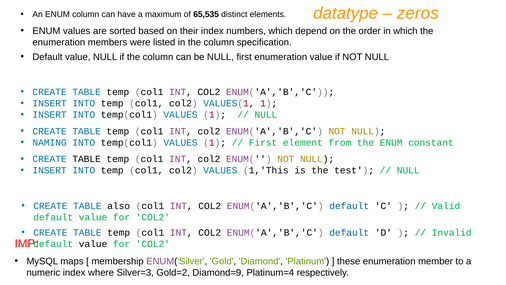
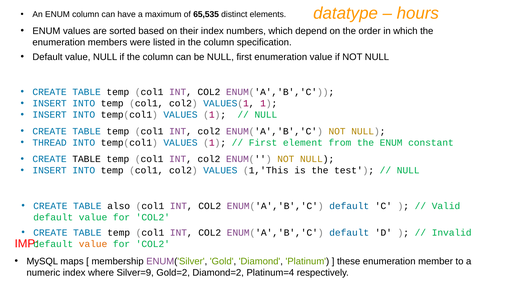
zeros: zeros -> hours
NAMING: NAMING -> THREAD
value at (93, 244) colour: black -> orange
Silver=3: Silver=3 -> Silver=9
Diamond=9: Diamond=9 -> Diamond=2
